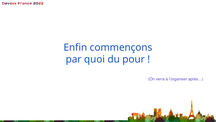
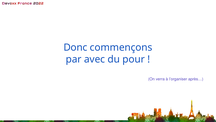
Enfin: Enfin -> Donc
quoi: quoi -> avec
